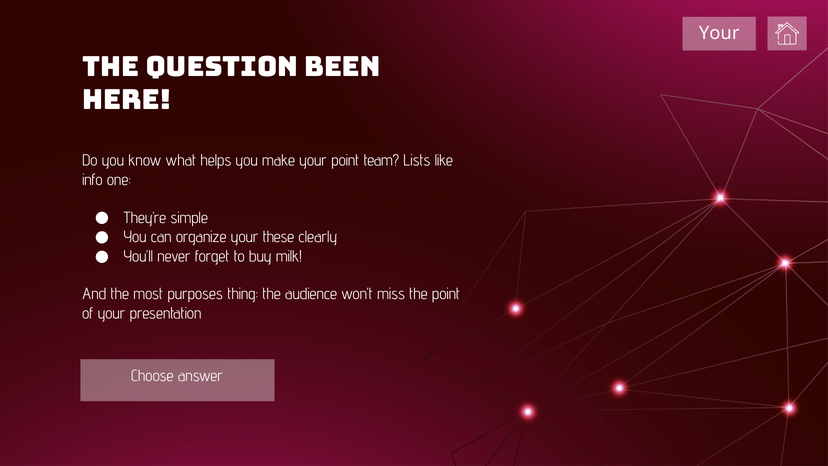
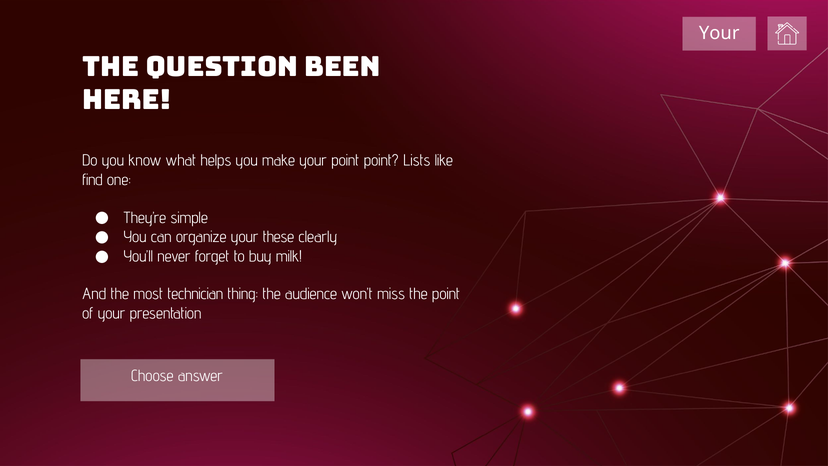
point team: team -> point
info: info -> find
purposes: purposes -> technician
